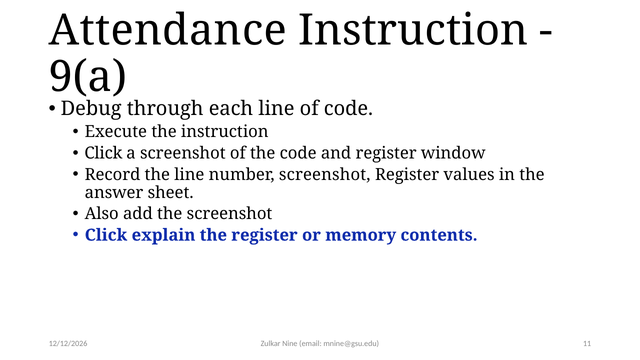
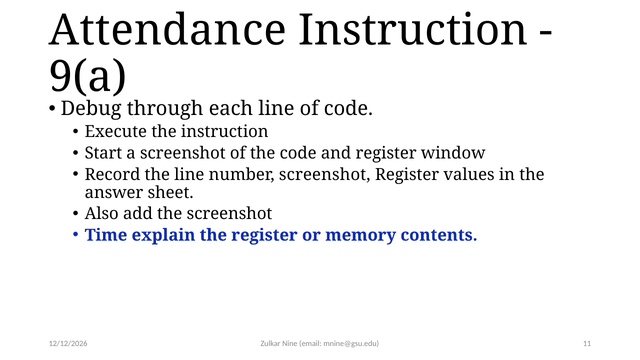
Click at (103, 153): Click -> Start
Click at (106, 235): Click -> Time
